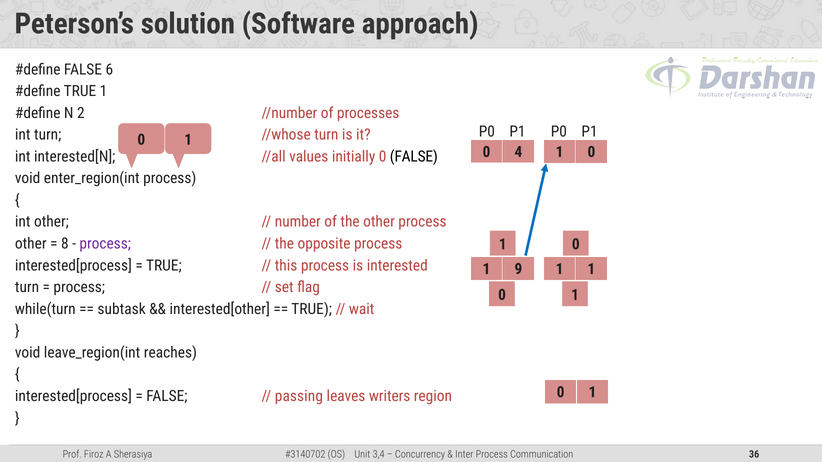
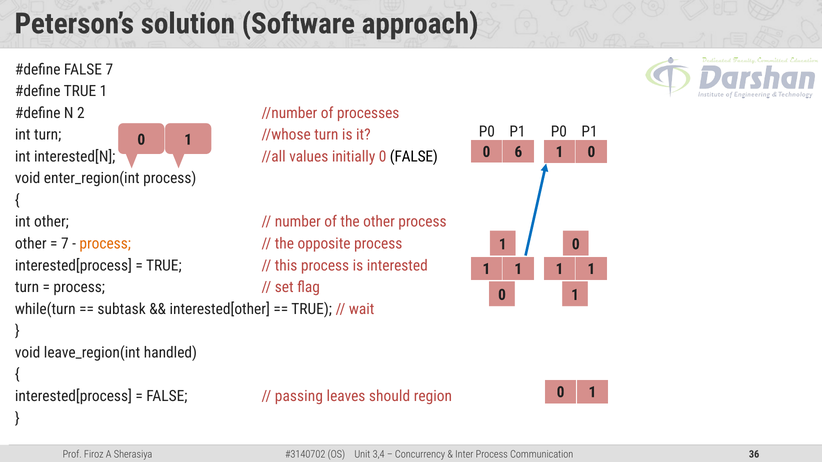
FALSE 6: 6 -> 7
4: 4 -> 6
8 at (65, 244): 8 -> 7
process at (105, 244) colour: purple -> orange
9 at (518, 269): 9 -> 1
reaches: reaches -> handled
writers: writers -> should
